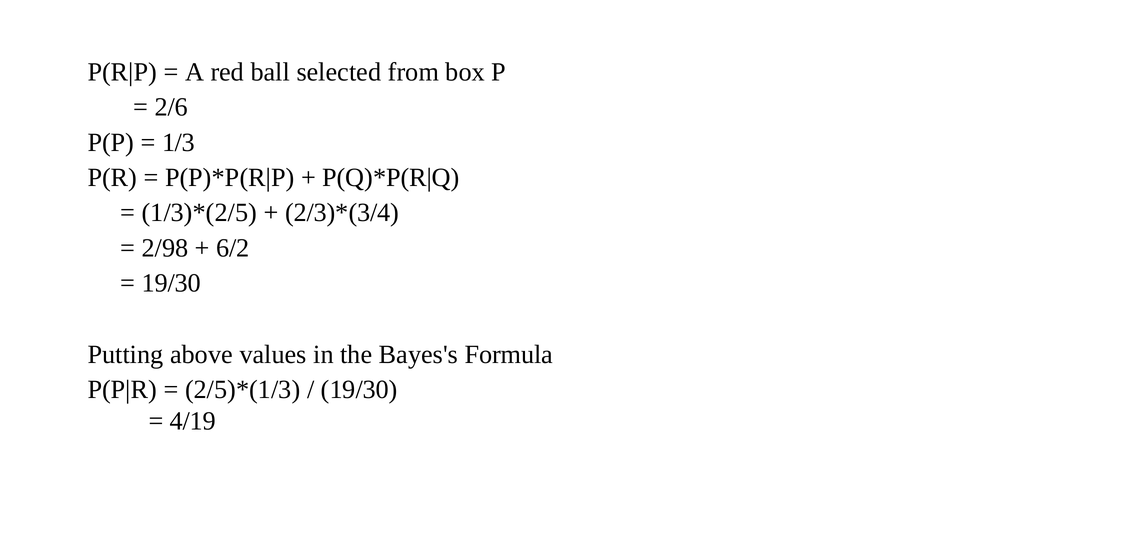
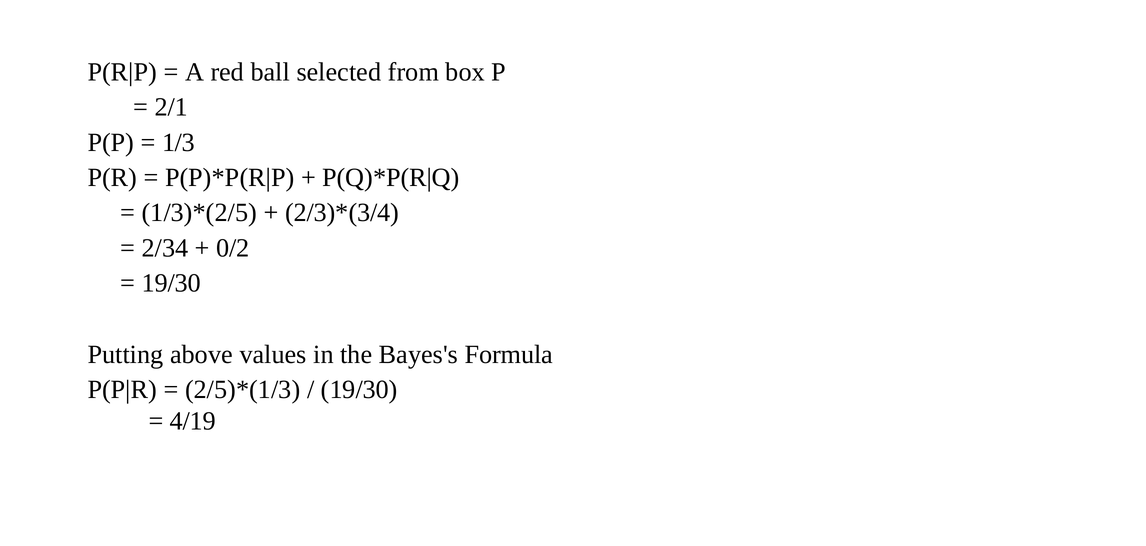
2/6: 2/6 -> 2/1
2/98: 2/98 -> 2/34
6/2: 6/2 -> 0/2
